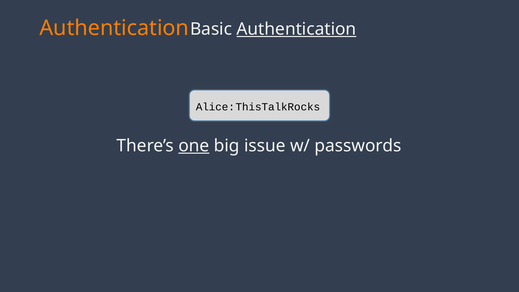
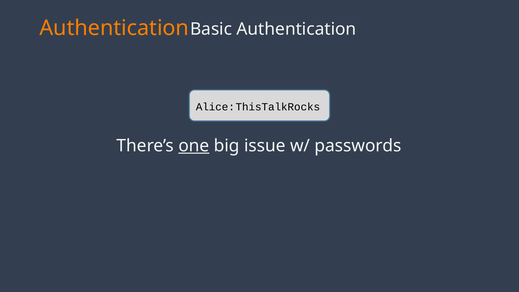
Authentication at (296, 29) underline: present -> none
